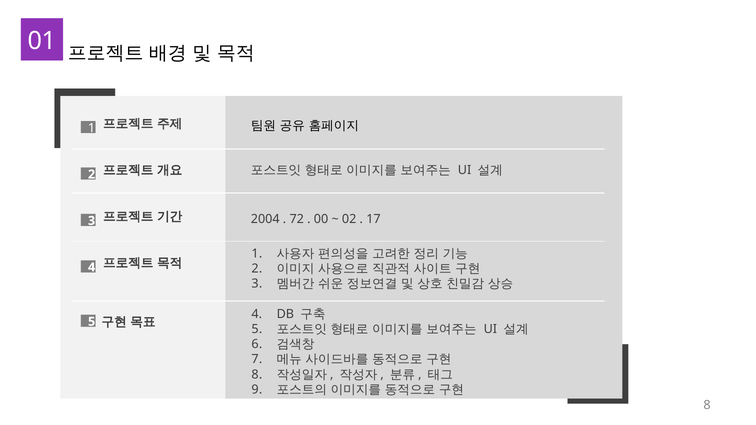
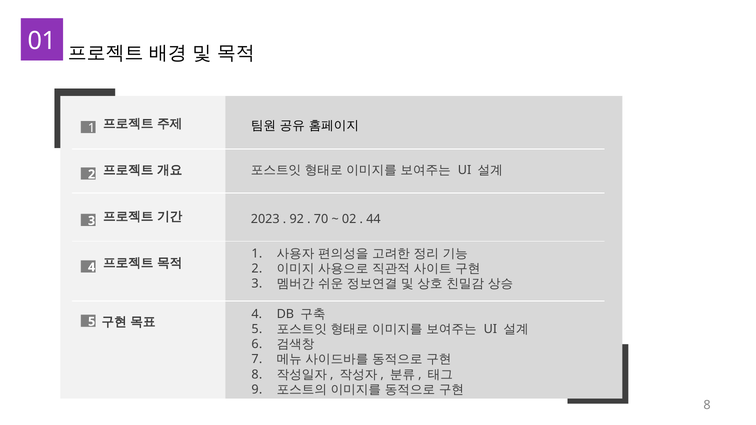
2004: 2004 -> 2023
72: 72 -> 92
00: 00 -> 70
17: 17 -> 44
